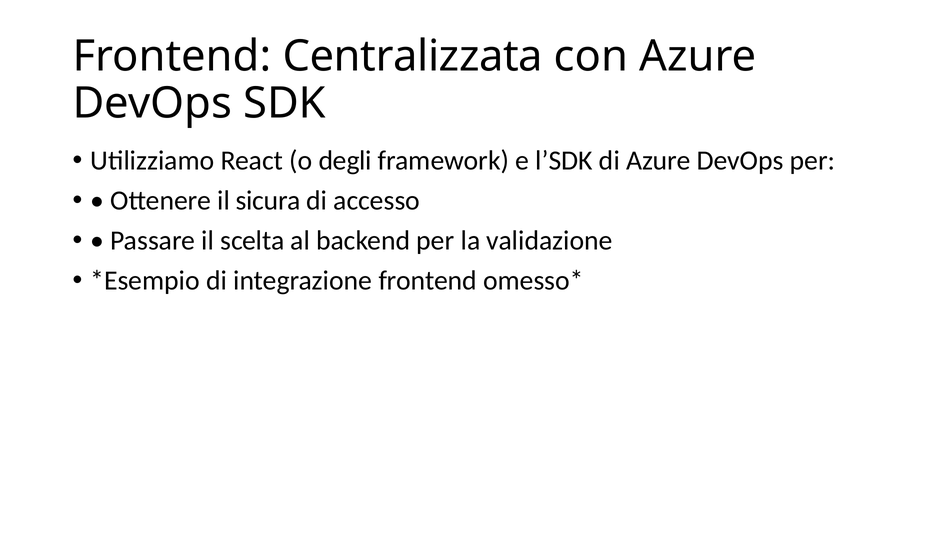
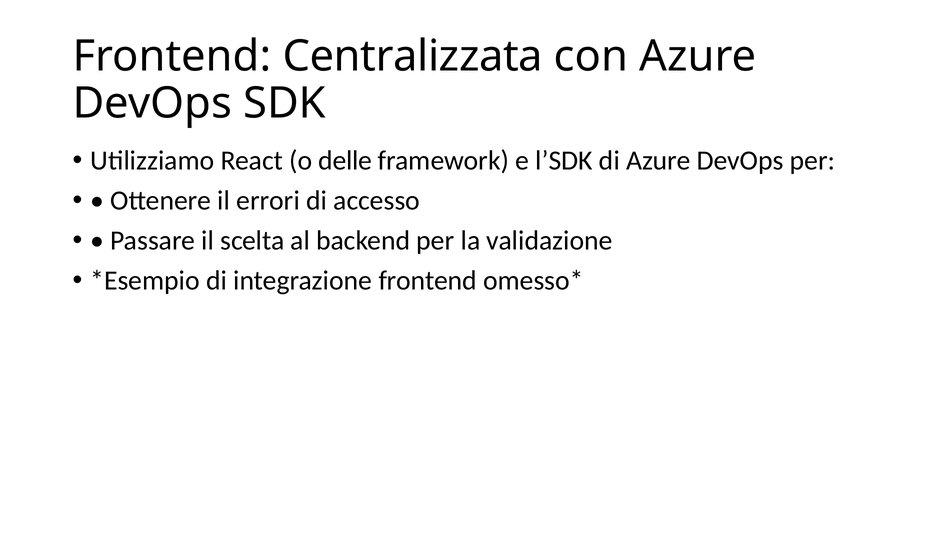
degli: degli -> delle
sicura: sicura -> errori
